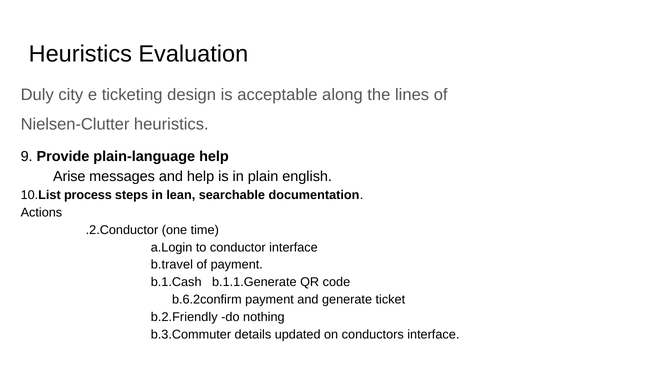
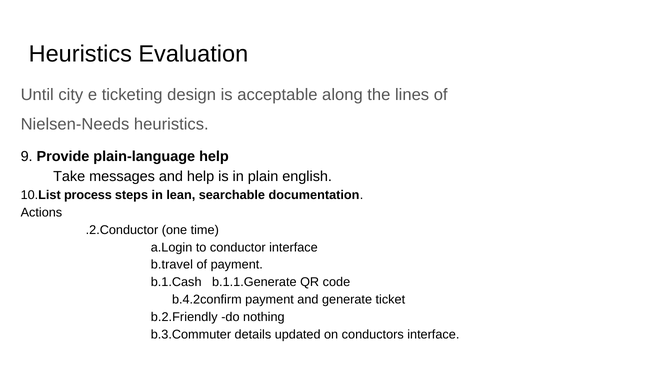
Duly: Duly -> Until
Nielsen-Clutter: Nielsen-Clutter -> Nielsen-Needs
Arise: Arise -> Take
b.6.2confirm: b.6.2confirm -> b.4.2confirm
